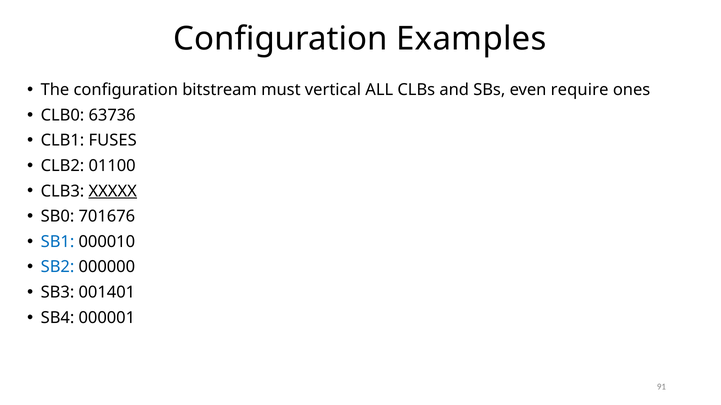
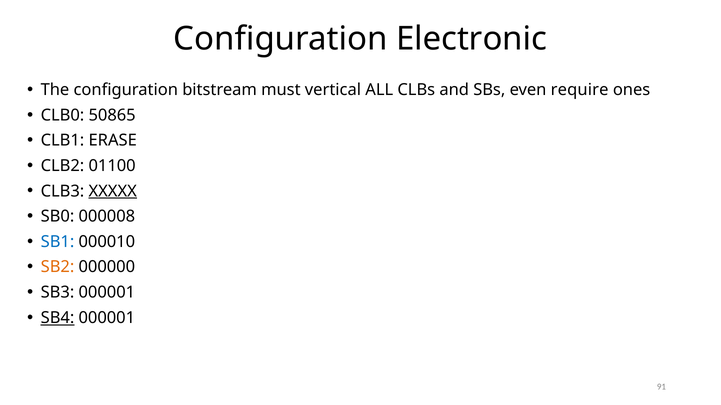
Examples: Examples -> Electronic
63736: 63736 -> 50865
FUSES: FUSES -> ERASE
701676: 701676 -> 000008
SB2 colour: blue -> orange
SB3 001401: 001401 -> 000001
SB4 underline: none -> present
